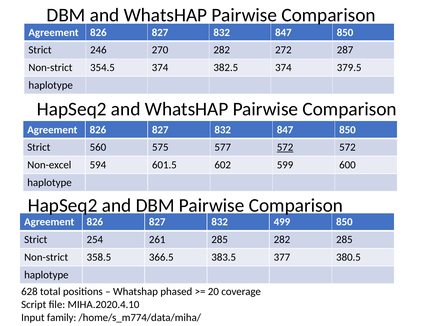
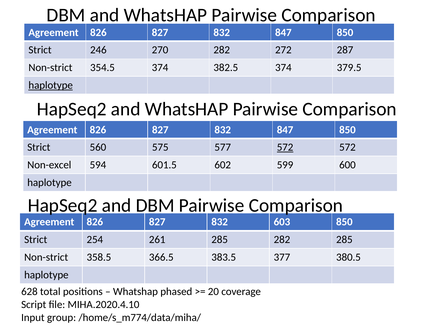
haplotype at (51, 85) underline: none -> present
499: 499 -> 603
family: family -> group
